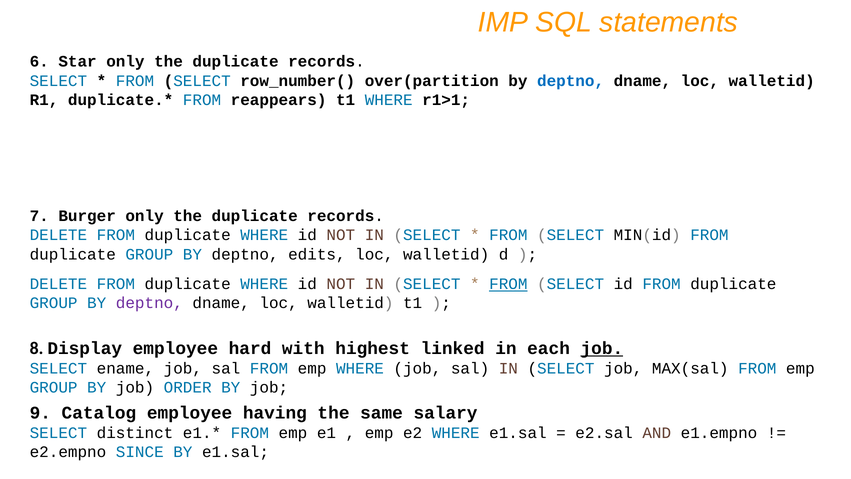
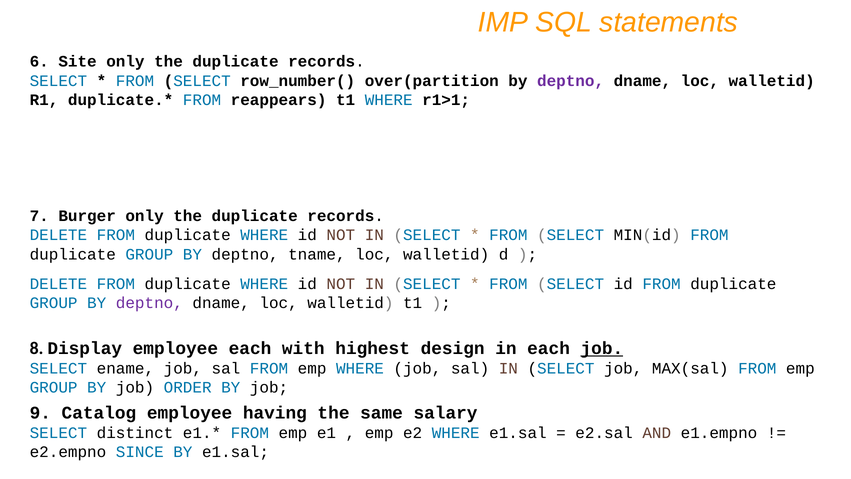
Star: Star -> Site
deptno at (571, 81) colour: blue -> purple
edits: edits -> tname
FROM at (508, 284) underline: present -> none
employee hard: hard -> each
linked: linked -> design
